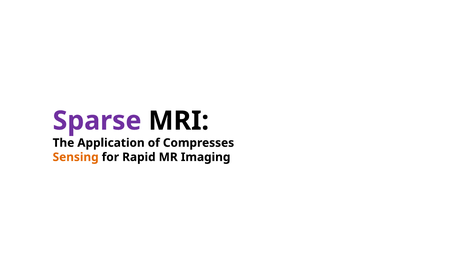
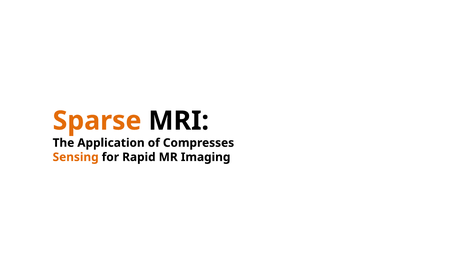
Sparse colour: purple -> orange
